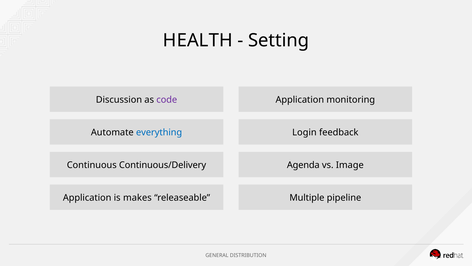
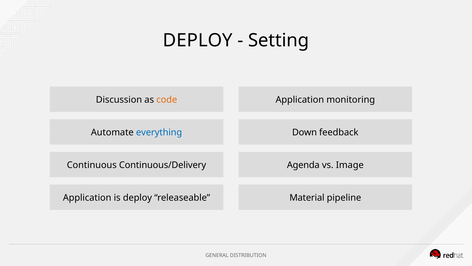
HEALTH at (198, 40): HEALTH -> DEPLOY
code colour: purple -> orange
Login: Login -> Down
is makes: makes -> deploy
Multiple: Multiple -> Material
